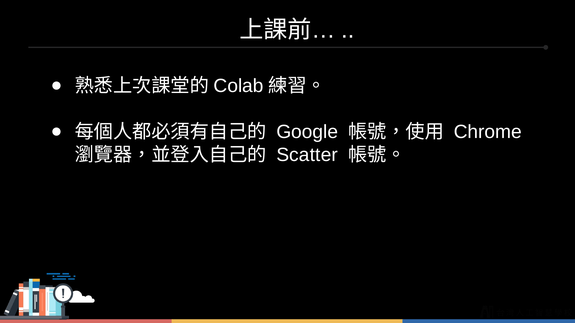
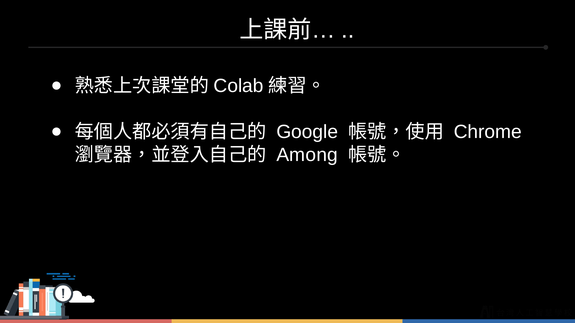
Scatter: Scatter -> Among
